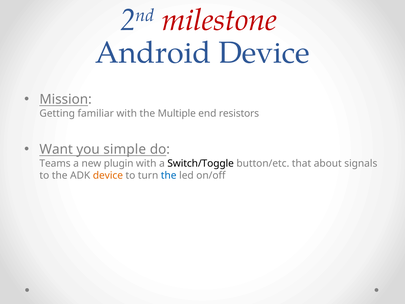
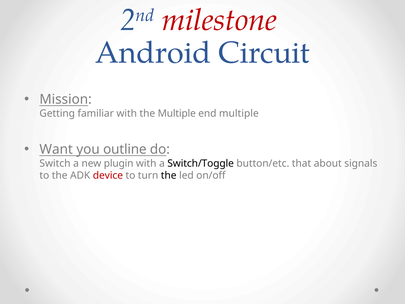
Android Device: Device -> Circuit
end resistors: resistors -> multiple
simple: simple -> outline
Teams: Teams -> Switch
device at (108, 175) colour: orange -> red
the at (169, 175) colour: blue -> black
